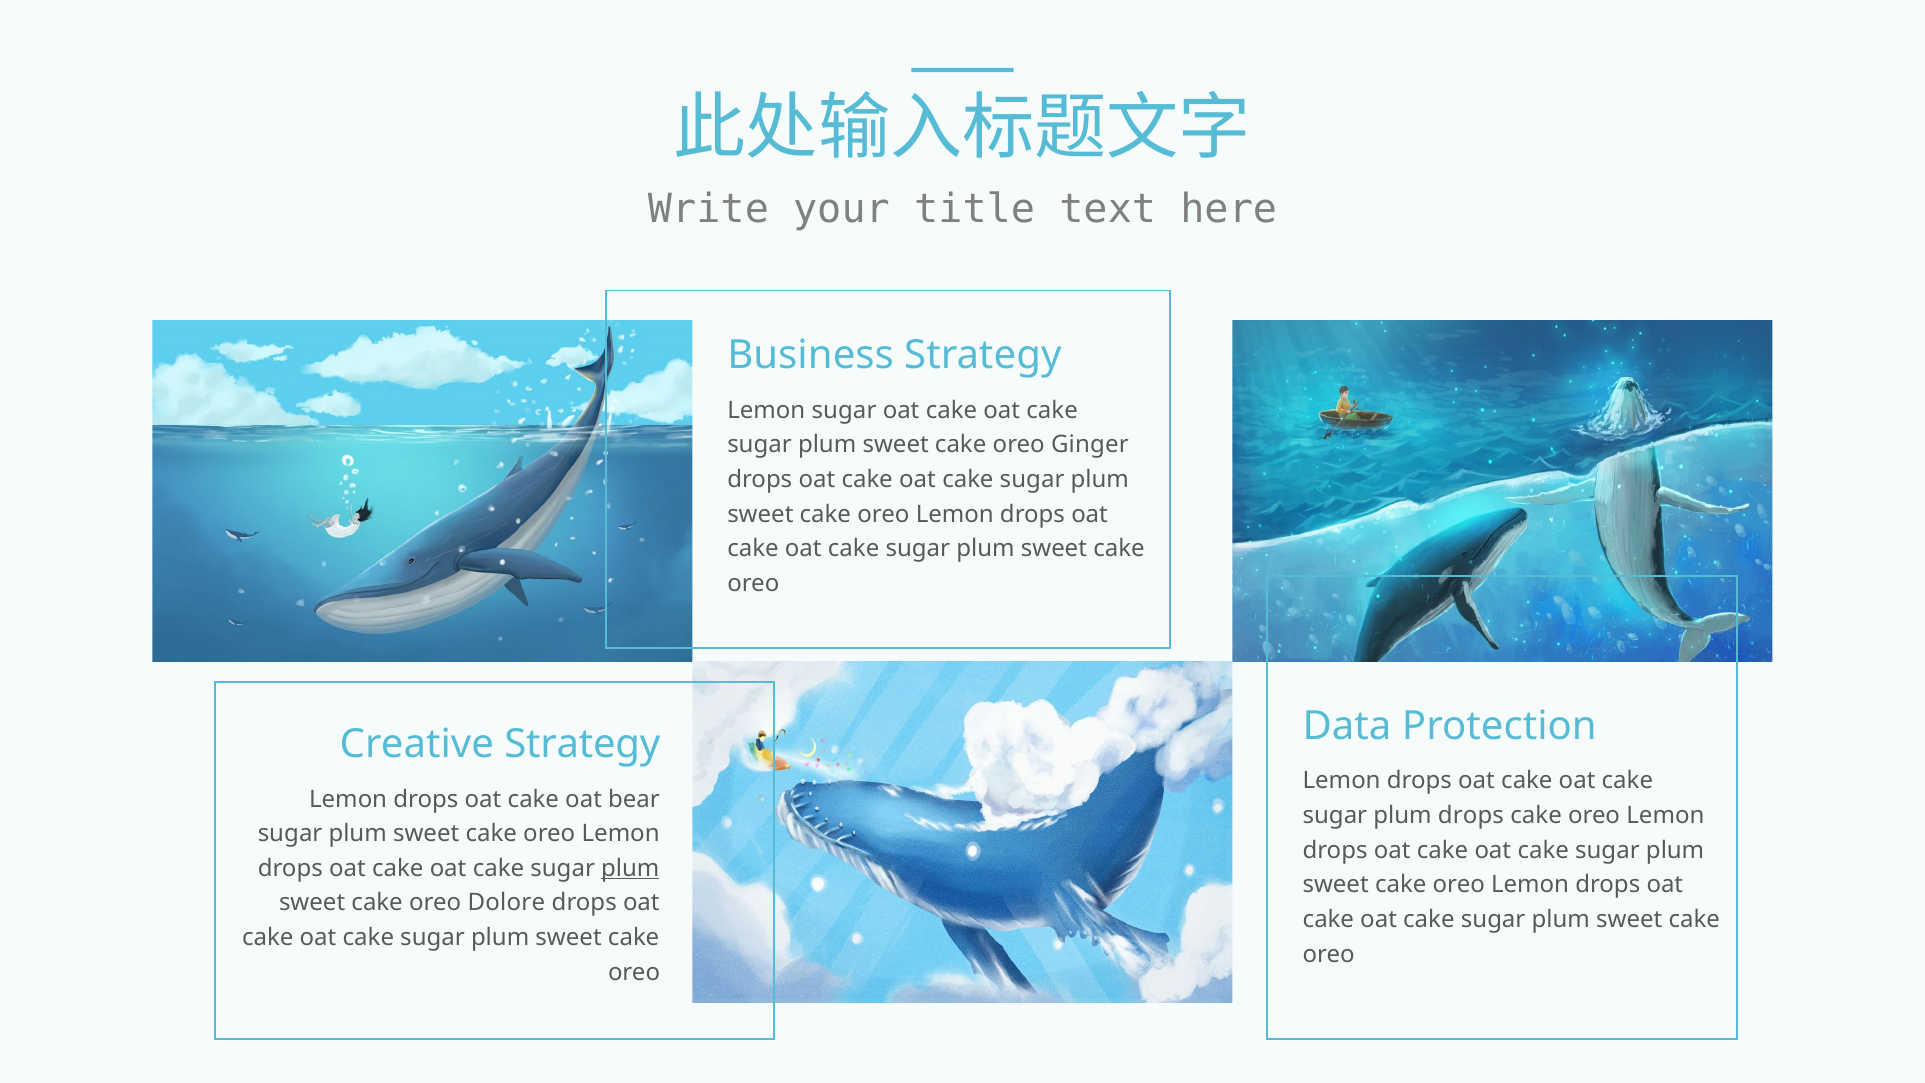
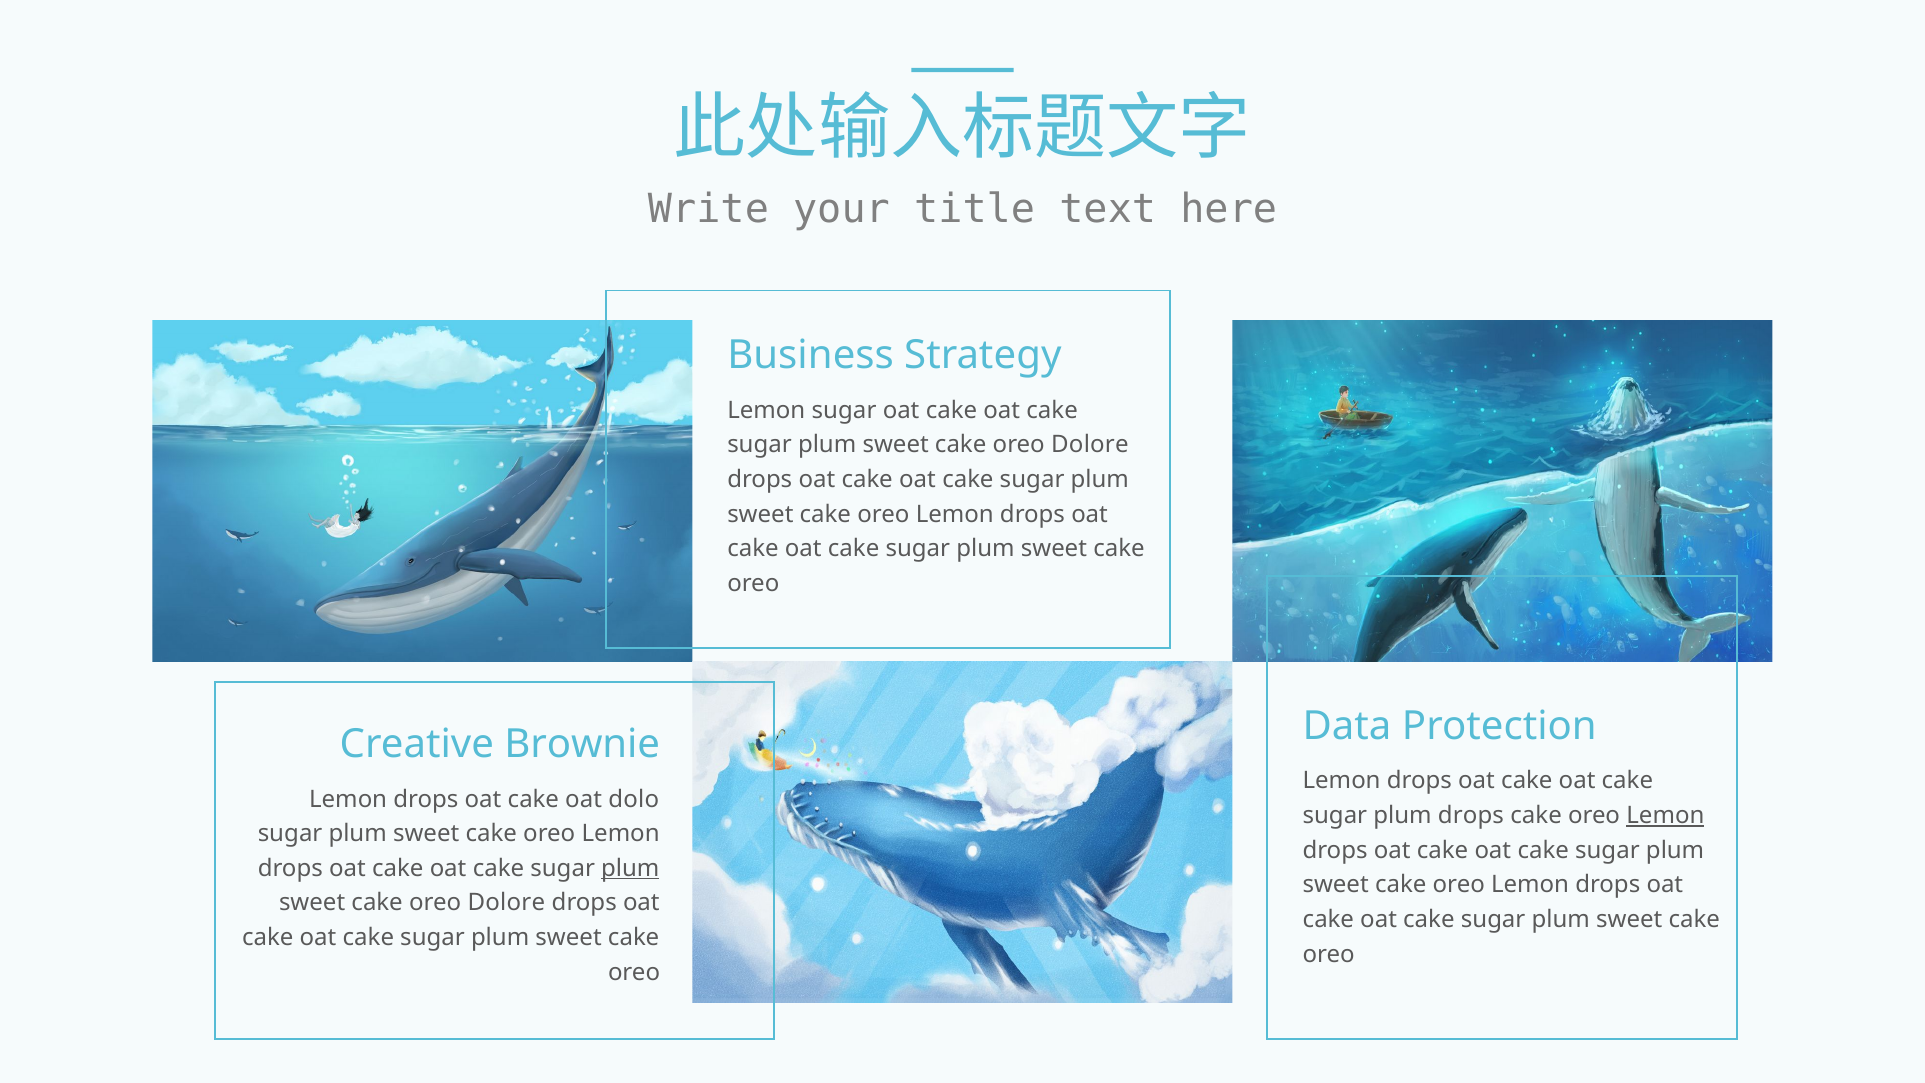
Ginger at (1090, 445): Ginger -> Dolore
Creative Strategy: Strategy -> Brownie
bear: bear -> dolo
Lemon at (1665, 816) underline: none -> present
